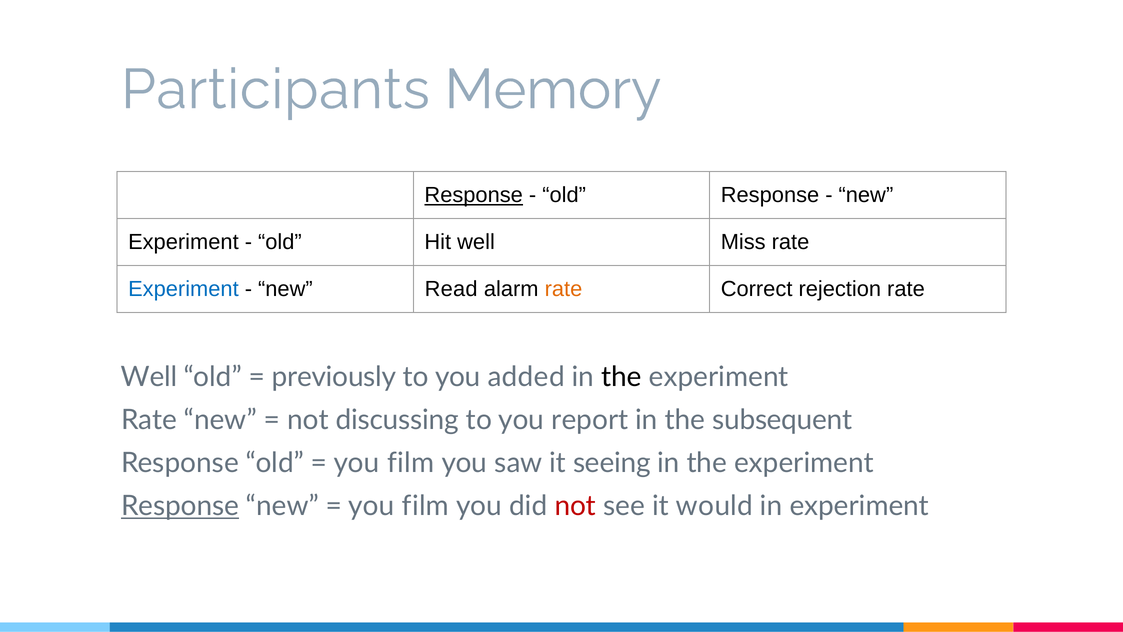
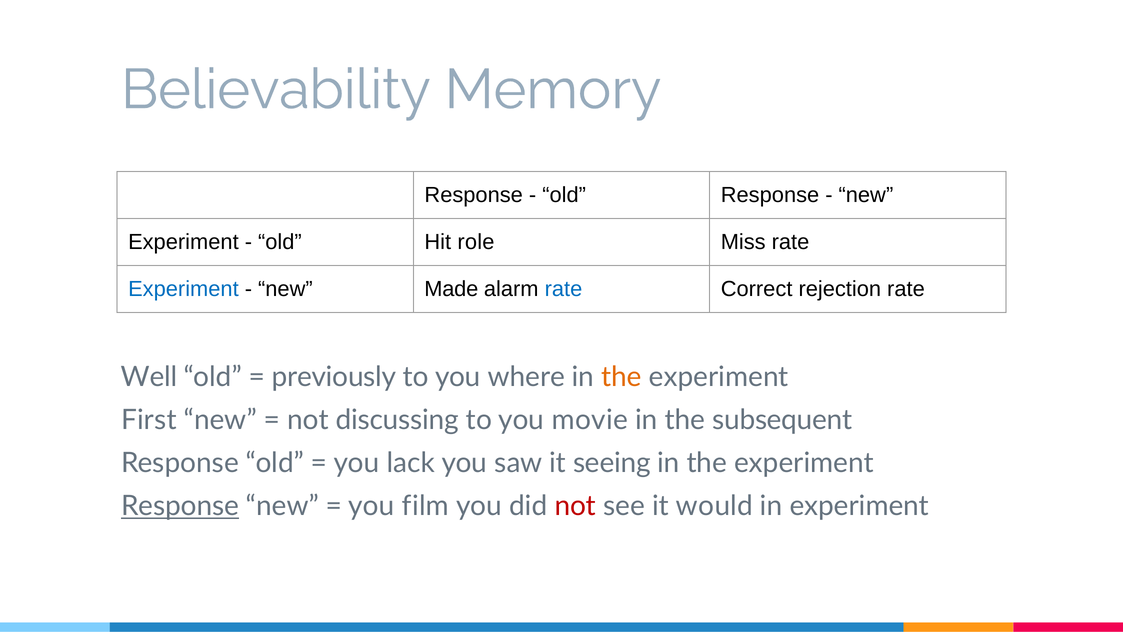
Participants: Participants -> Believability
Response at (474, 195) underline: present -> none
Hit well: well -> role
Read: Read -> Made
rate at (563, 289) colour: orange -> blue
added: added -> where
the at (622, 377) colour: black -> orange
Rate at (149, 420): Rate -> First
report: report -> movie
film at (411, 463): film -> lack
